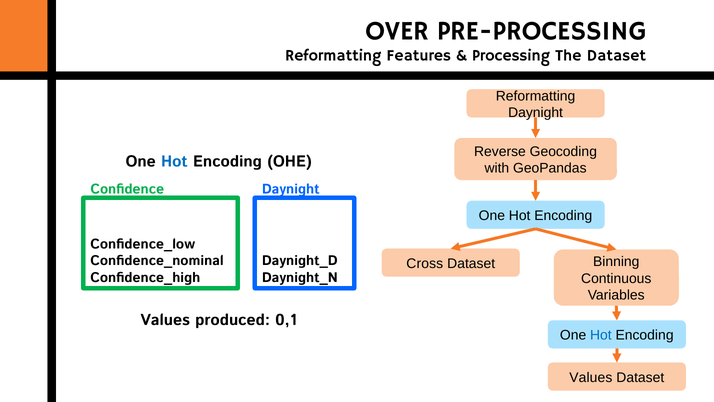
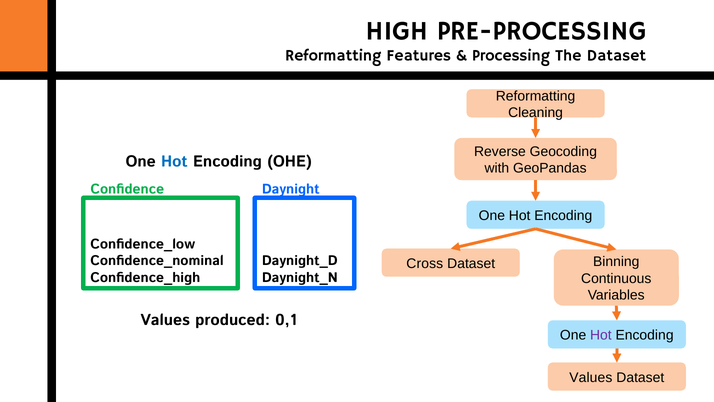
OVER: OVER -> HIGH
Daynight at (536, 112): Daynight -> Cleaning
Hot at (601, 335) colour: blue -> purple
